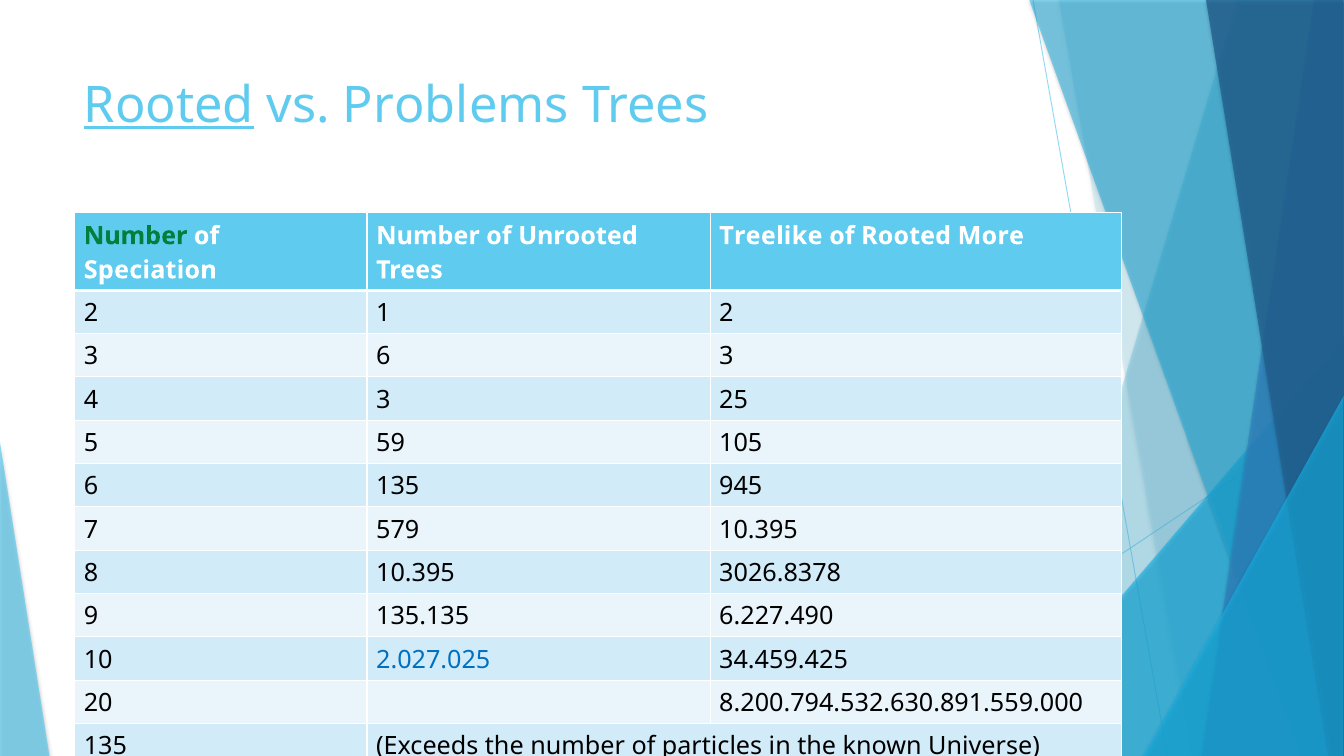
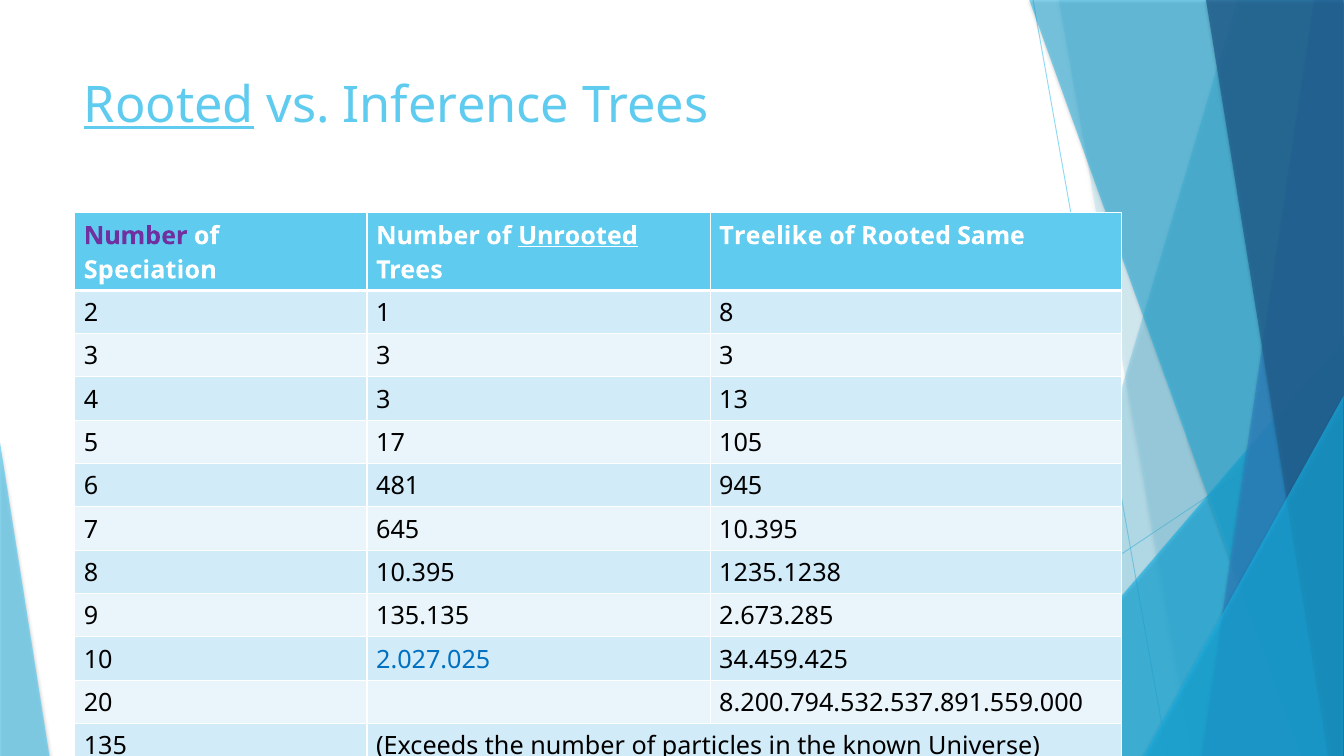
Problems: Problems -> Inference
Number at (136, 236) colour: green -> purple
Unrooted underline: none -> present
More: More -> Same
1 2: 2 -> 8
6 at (383, 357): 6 -> 3
25: 25 -> 13
59: 59 -> 17
6 135: 135 -> 481
579: 579 -> 645
3026.8378: 3026.8378 -> 1235.1238
6.227.490: 6.227.490 -> 2.673.285
8.200.794.532.630.891.559.000: 8.200.794.532.630.891.559.000 -> 8.200.794.532.537.891.559.000
